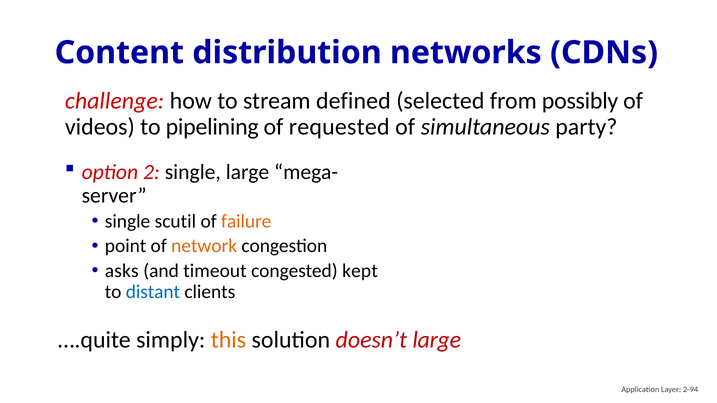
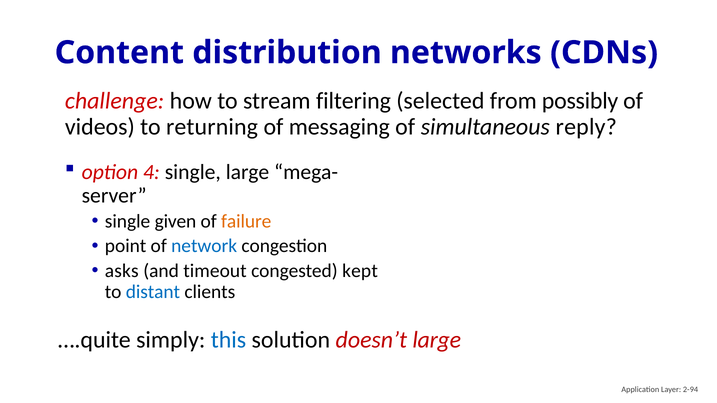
defined: defined -> filtering
pipelining: pipelining -> returning
requested: requested -> messaging
party: party -> reply
2: 2 -> 4
scutil: scutil -> given
network colour: orange -> blue
this colour: orange -> blue
